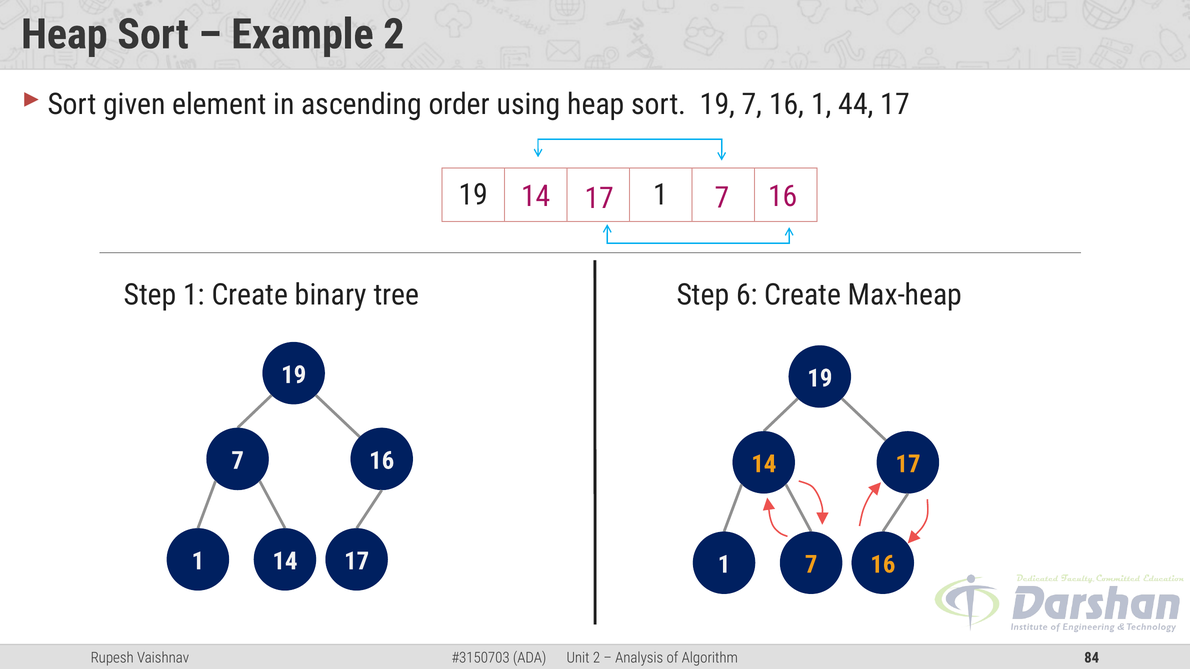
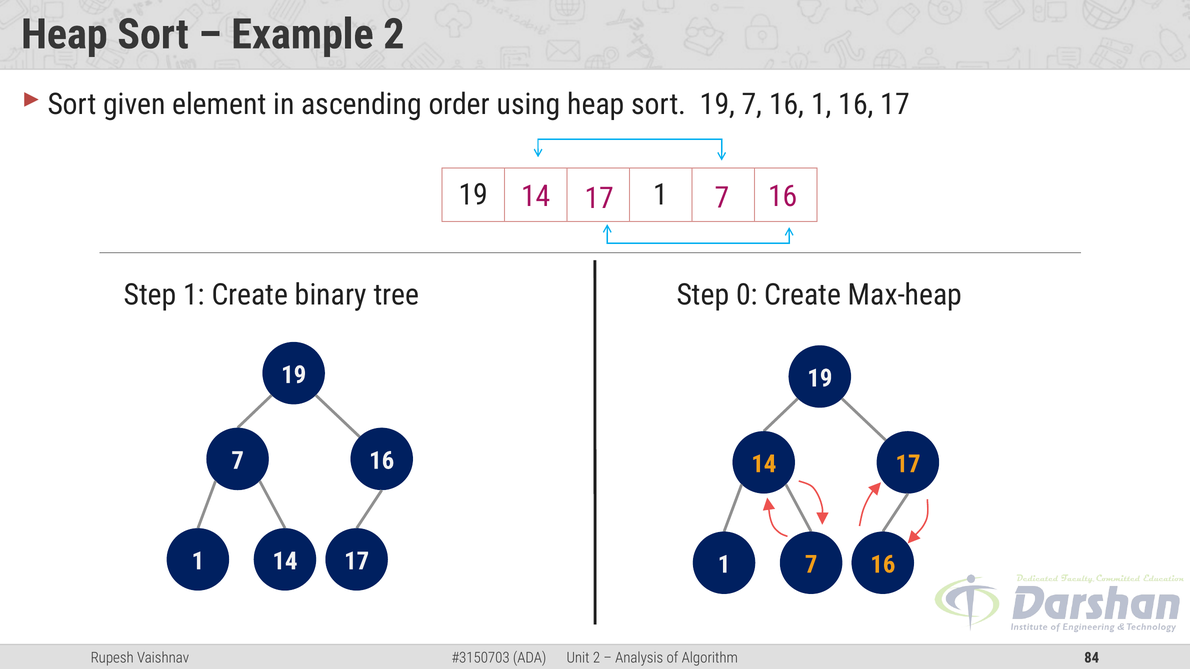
1 44: 44 -> 16
6: 6 -> 0
